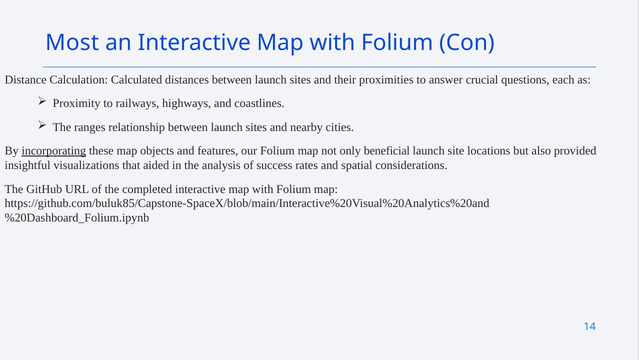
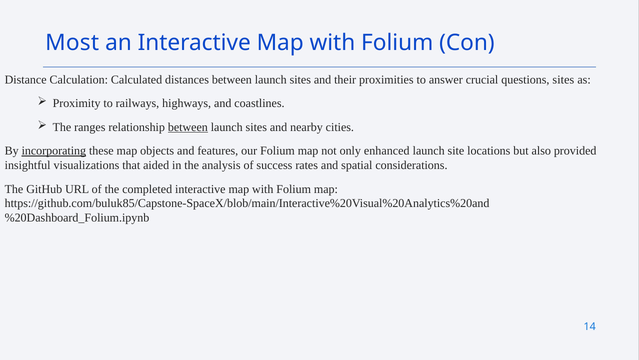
questions each: each -> sites
between at (188, 127) underline: none -> present
beneficial: beneficial -> enhanced
